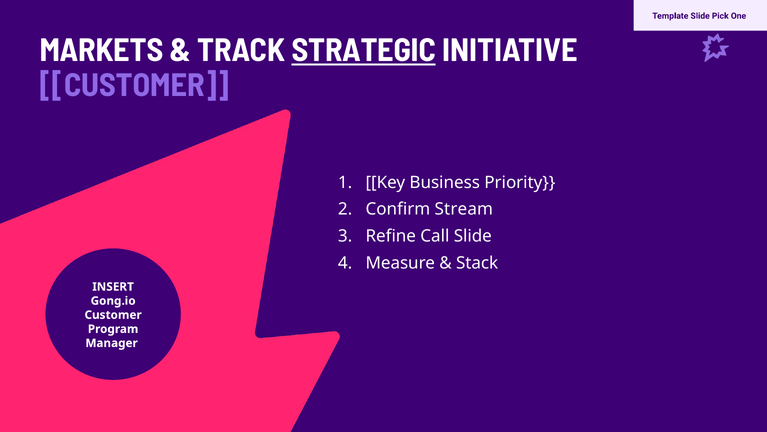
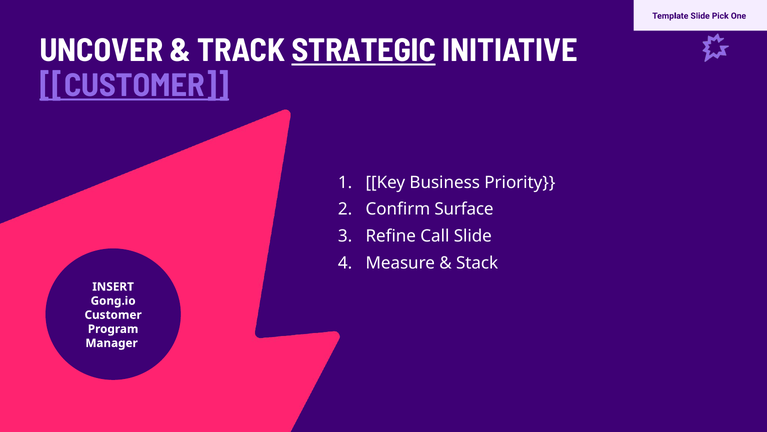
MARKETS: MARKETS -> UNCOVER
CUSTOMER at (134, 85) underline: none -> present
Stream: Stream -> Surface
